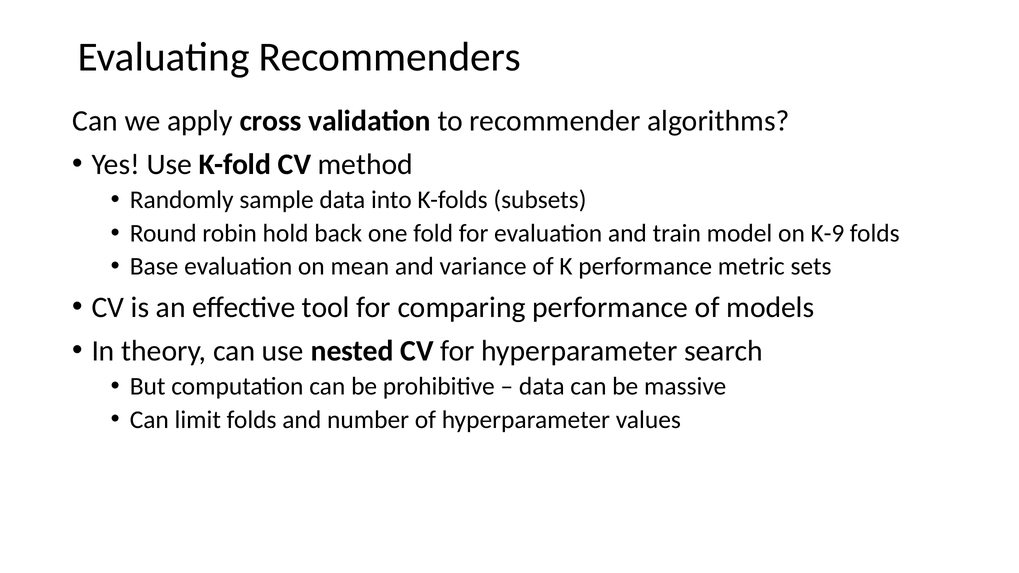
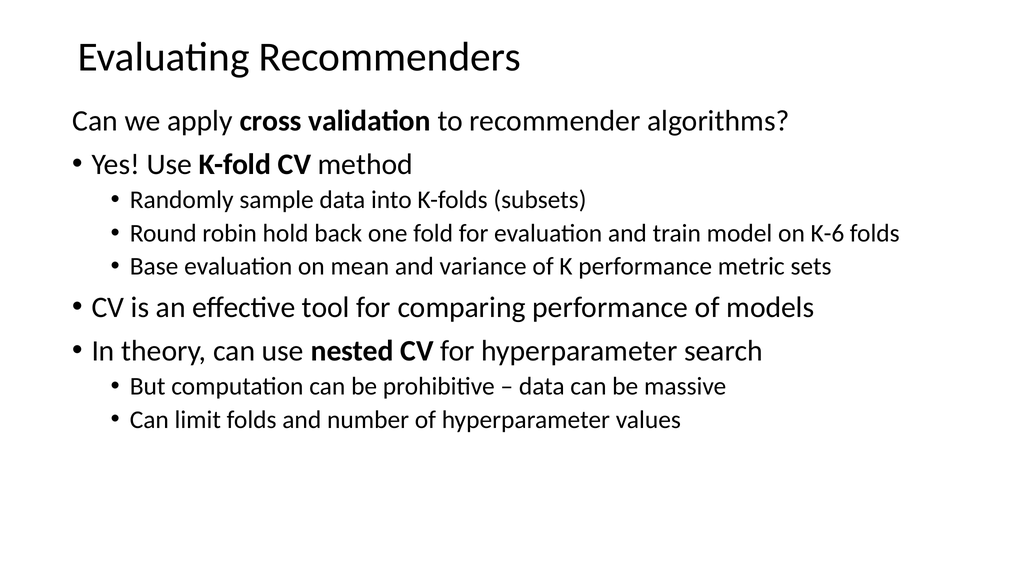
K-9: K-9 -> K-6
